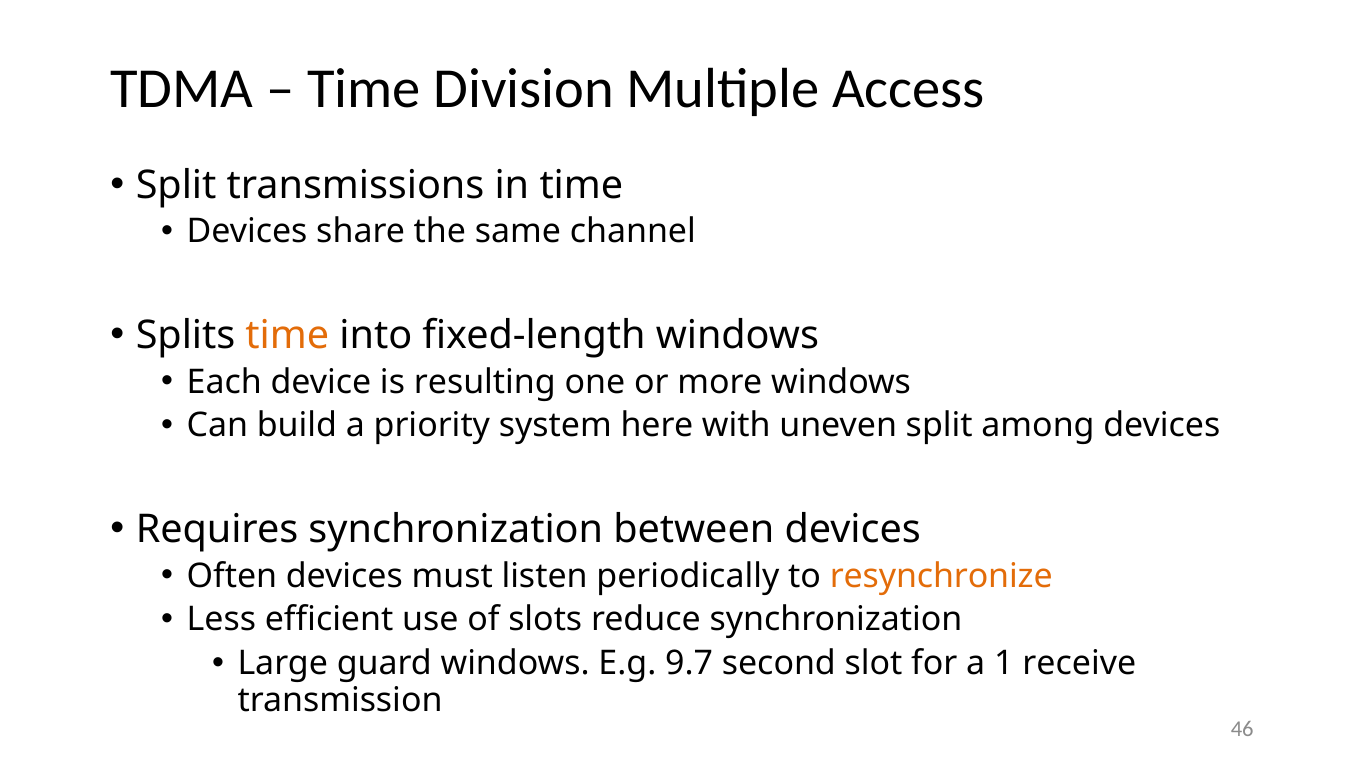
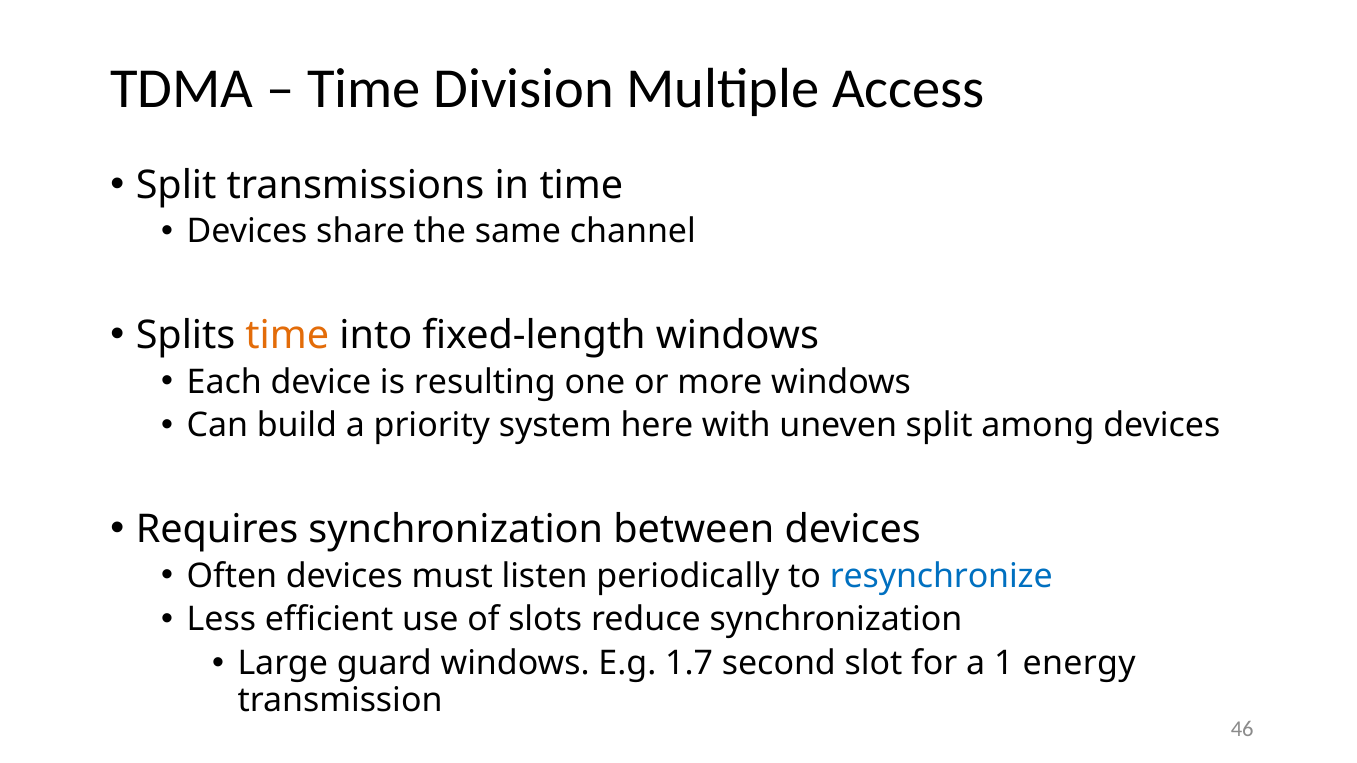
resynchronize colour: orange -> blue
9.7: 9.7 -> 1.7
receive: receive -> energy
